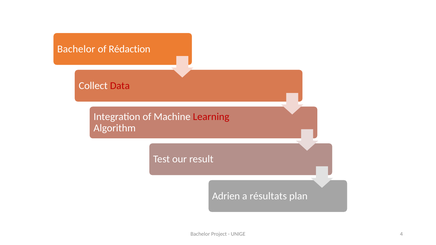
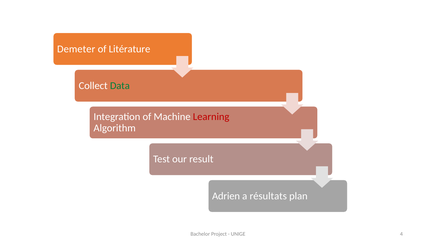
Bachelor at (76, 49): Bachelor -> Demeter
Rédaction: Rédaction -> Litérature
Data colour: red -> green
